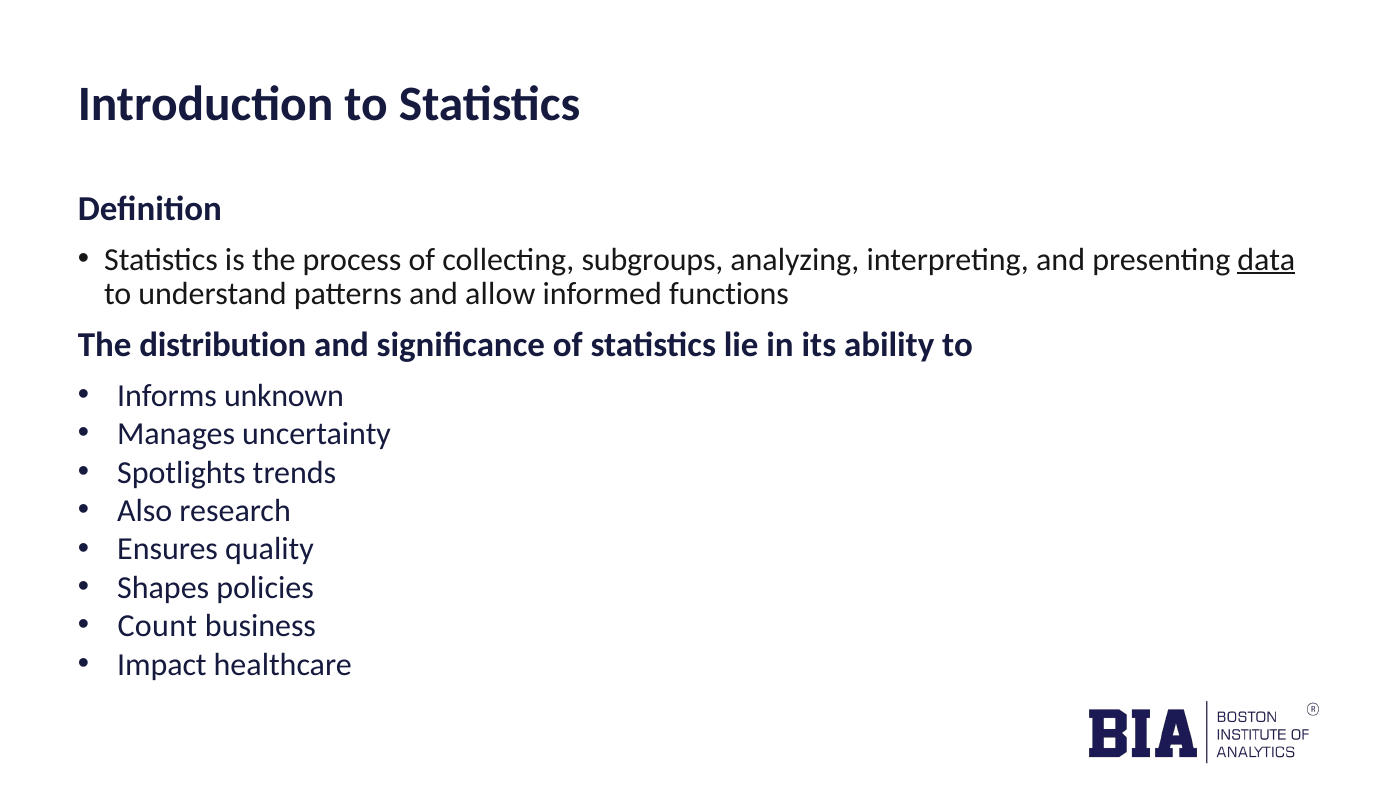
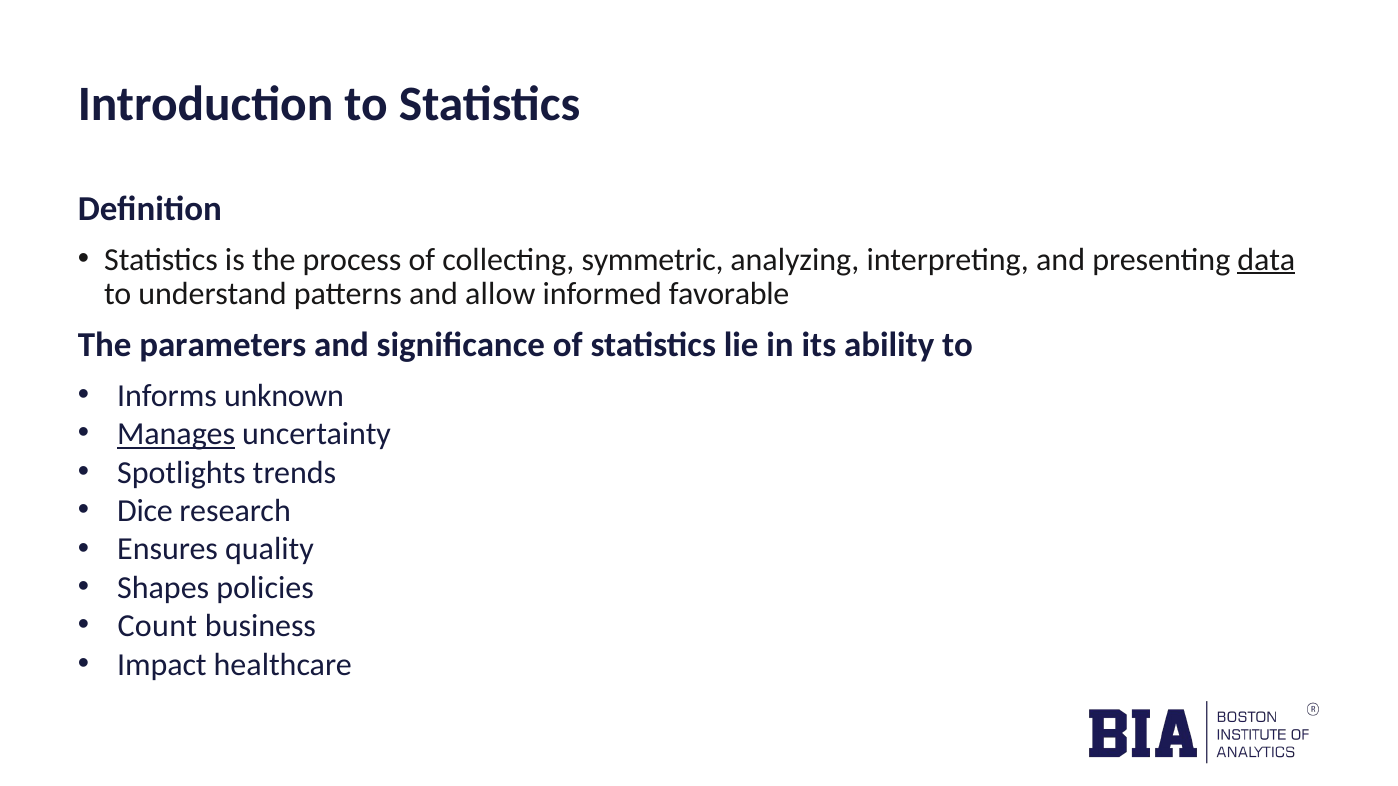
subgroups: subgroups -> symmetric
functions: functions -> favorable
distribution: distribution -> parameters
Manages underline: none -> present
Also: Also -> Dice
